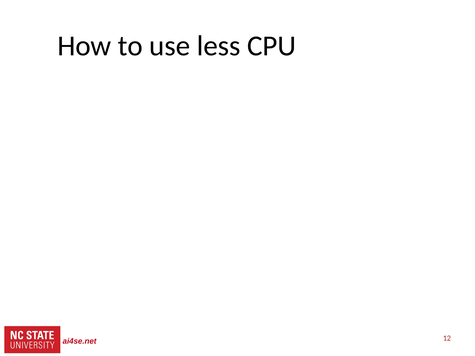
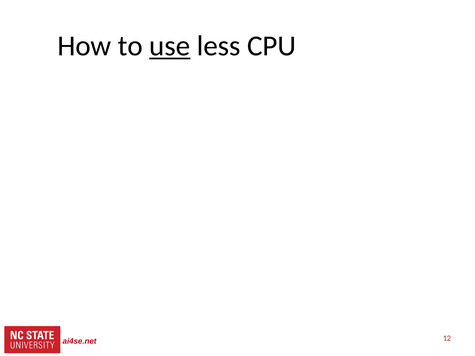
use underline: none -> present
